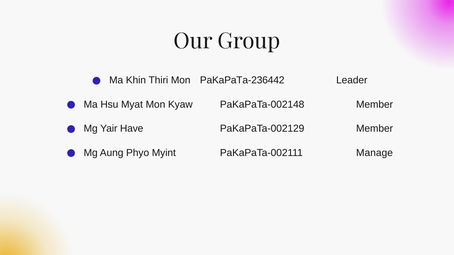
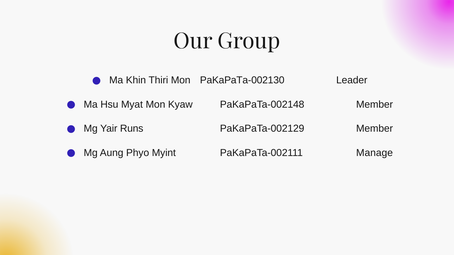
PaKaPaTa-236442: PaKaPaTa-236442 -> PaKaPaTa-002130
Have: Have -> Runs
